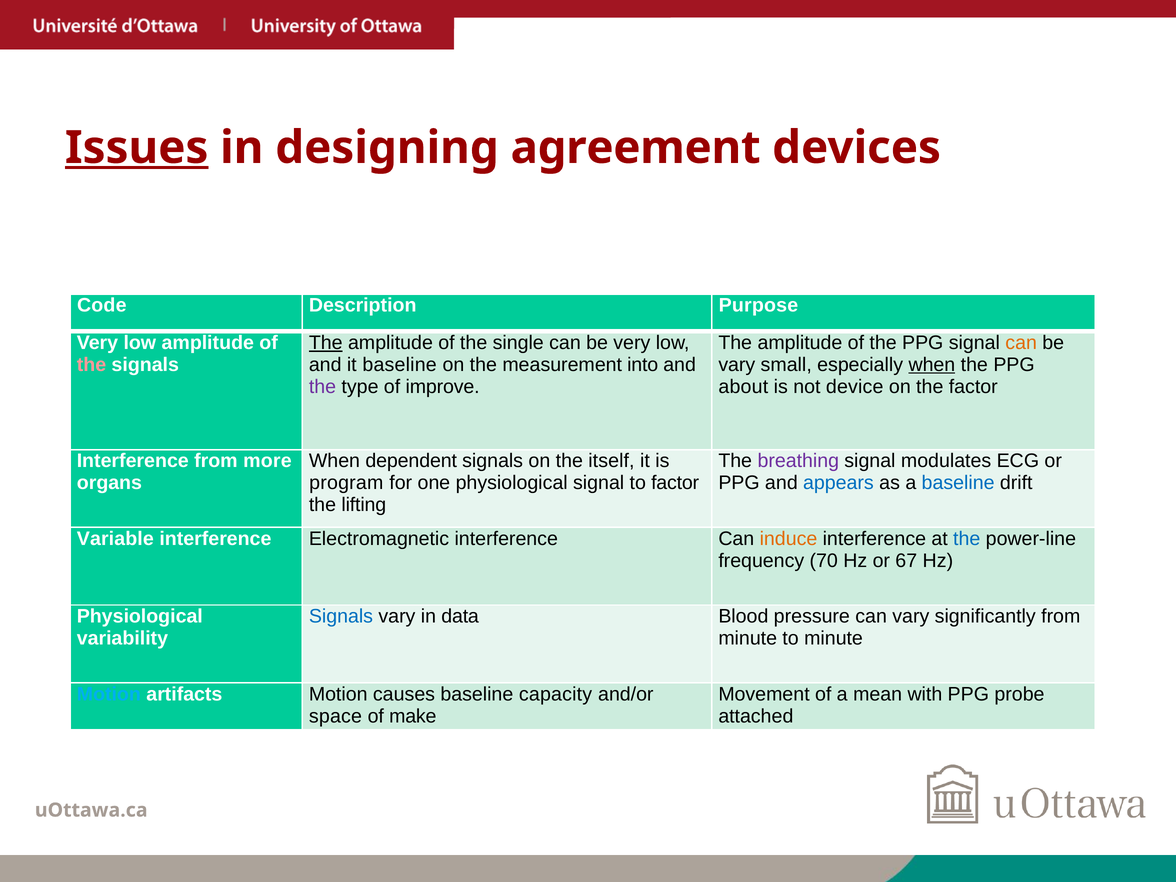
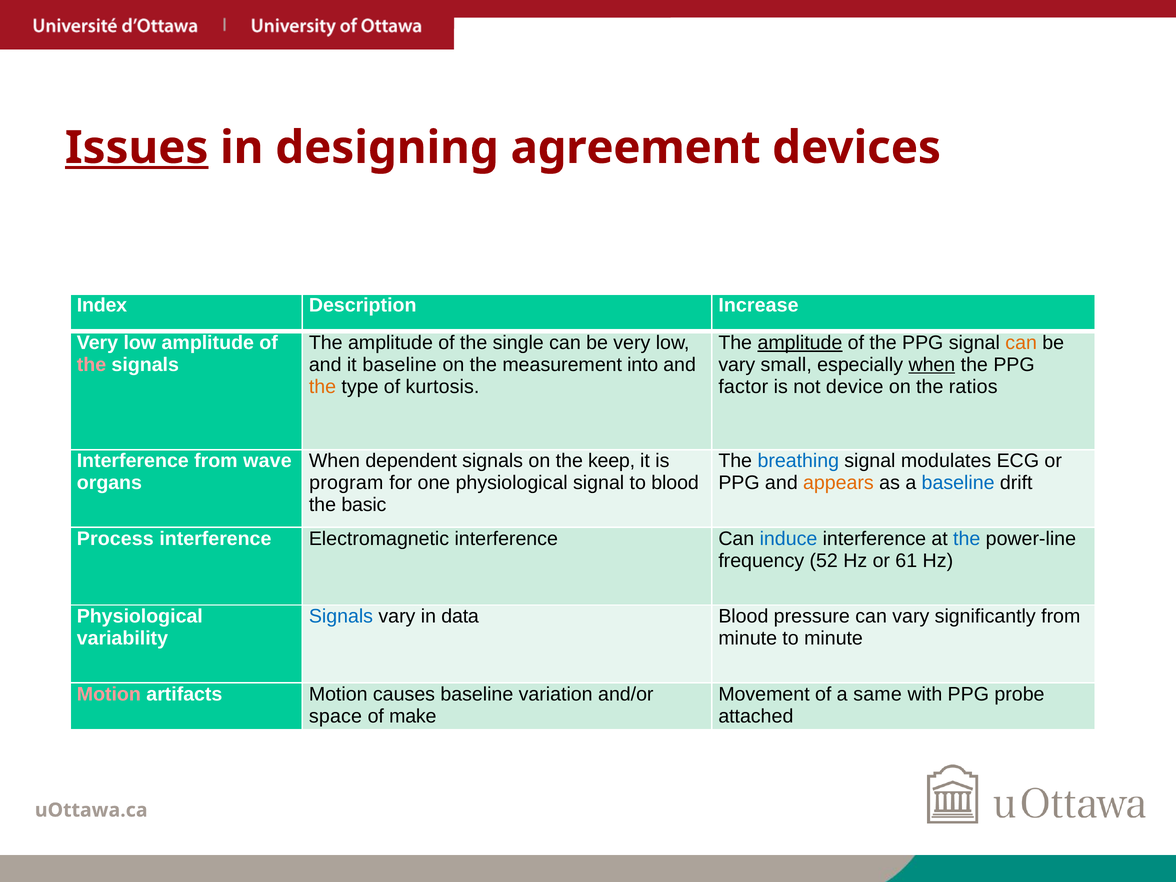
Code: Code -> Index
Purpose: Purpose -> Increase
The at (326, 343) underline: present -> none
amplitude at (800, 343) underline: none -> present
the at (323, 387) colour: purple -> orange
improve: improve -> kurtosis
about: about -> factor
the factor: factor -> ratios
more: more -> wave
itself: itself -> keep
breathing colour: purple -> blue
to factor: factor -> blood
appears colour: blue -> orange
lifting: lifting -> basic
Variable: Variable -> Process
induce colour: orange -> blue
70: 70 -> 52
67: 67 -> 61
Motion at (109, 694) colour: light blue -> pink
capacity: capacity -> variation
mean: mean -> same
